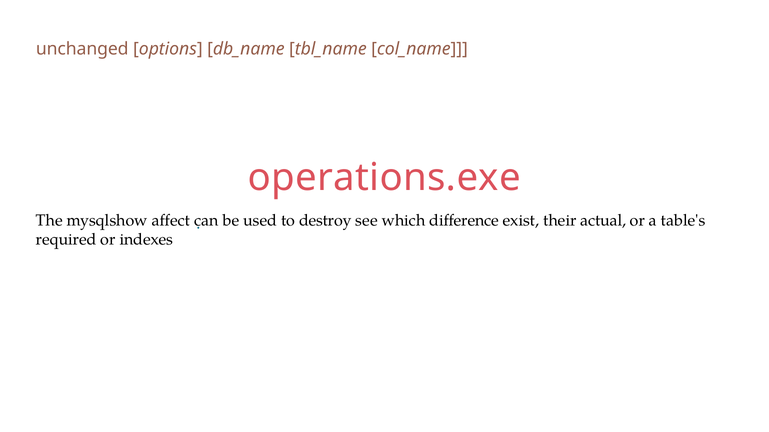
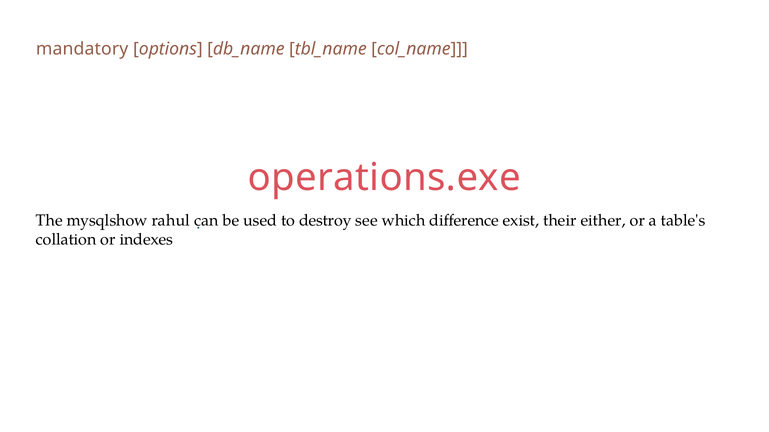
unchanged: unchanged -> mandatory
affect: affect -> rahul
actual: actual -> either
required: required -> collation
